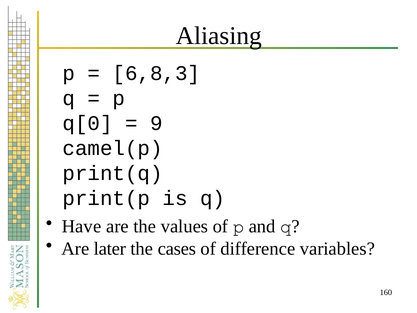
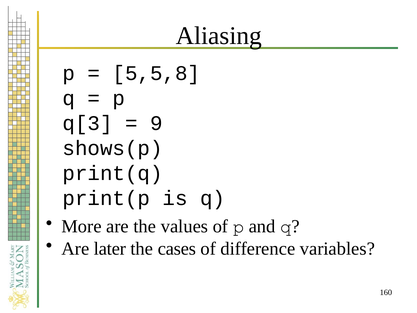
6,8,3: 6,8,3 -> 5,5,8
q[0: q[0 -> q[3
camel(p: camel(p -> shows(p
Have: Have -> More
